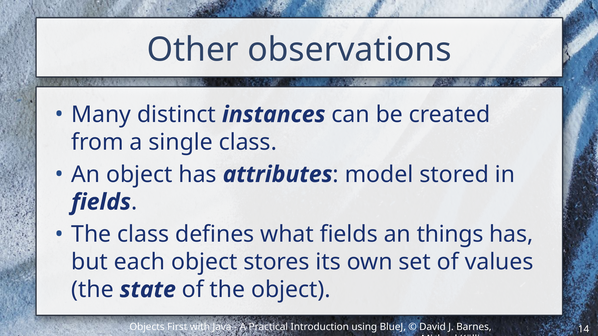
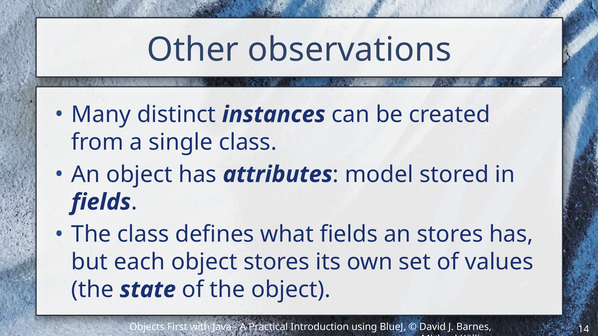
an things: things -> stores
